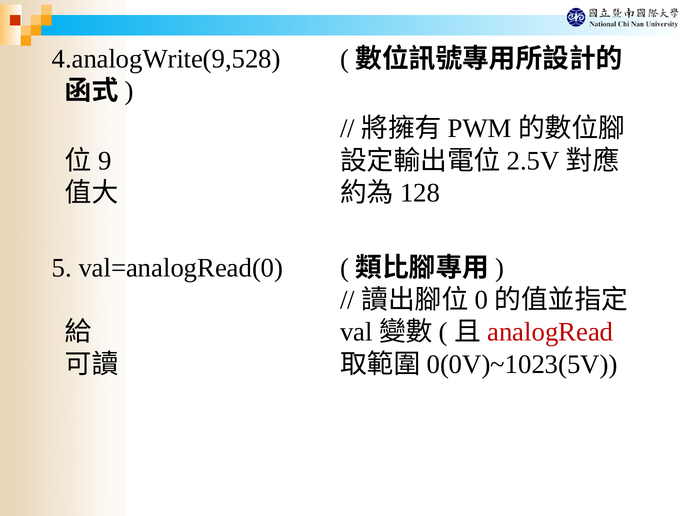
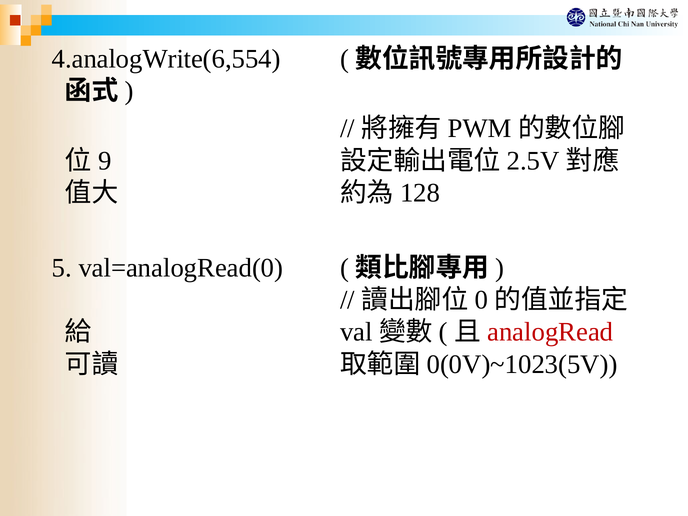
4.analogWrite(9,528: 4.analogWrite(9,528 -> 4.analogWrite(6,554
